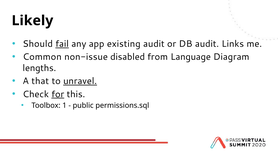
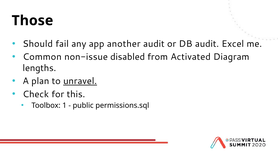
Likely: Likely -> Those
fail underline: present -> none
existing: existing -> another
Links: Links -> Excel
Language: Language -> Activated
that: that -> plan
for underline: present -> none
